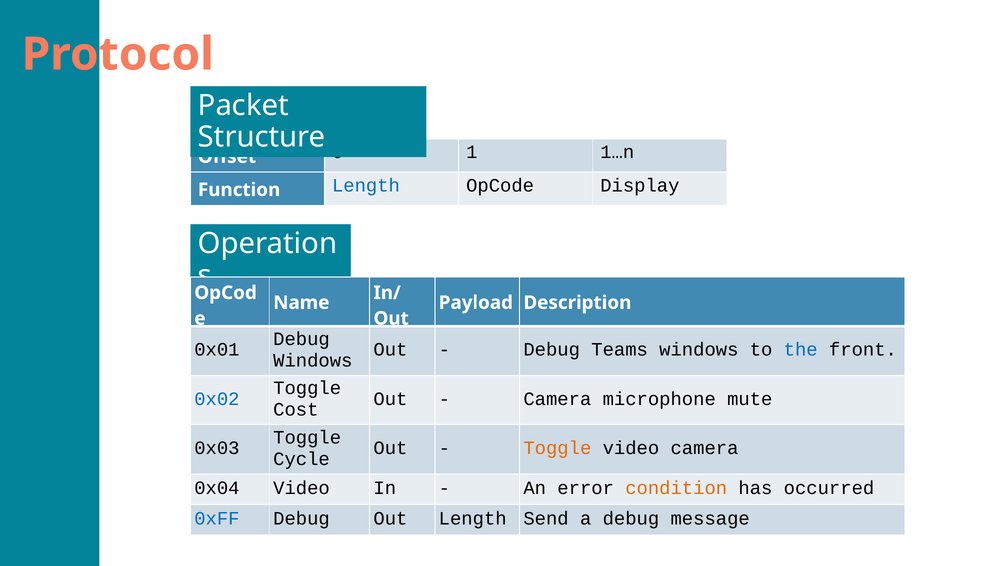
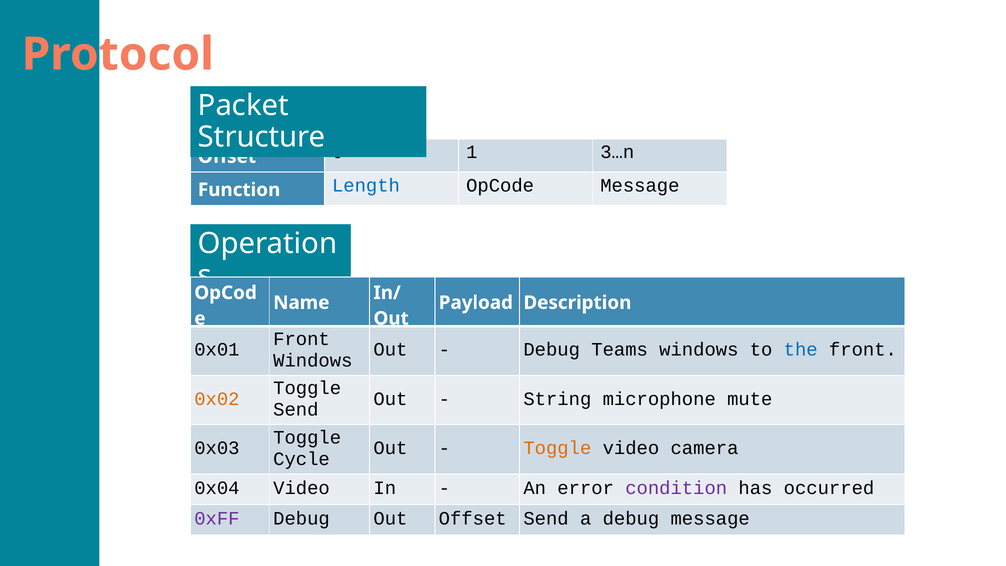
1…n: 1…n -> 3…n
OpCode Display: Display -> Message
Debug at (302, 339): Debug -> Front
0x02 colour: blue -> orange
Camera at (557, 399): Camera -> String
Cost at (296, 409): Cost -> Send
condition colour: orange -> purple
0xFF colour: blue -> purple
Out Length: Length -> Offset
